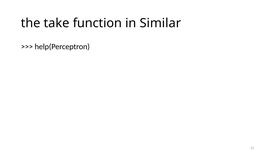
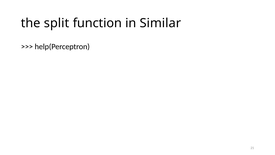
take: take -> split
